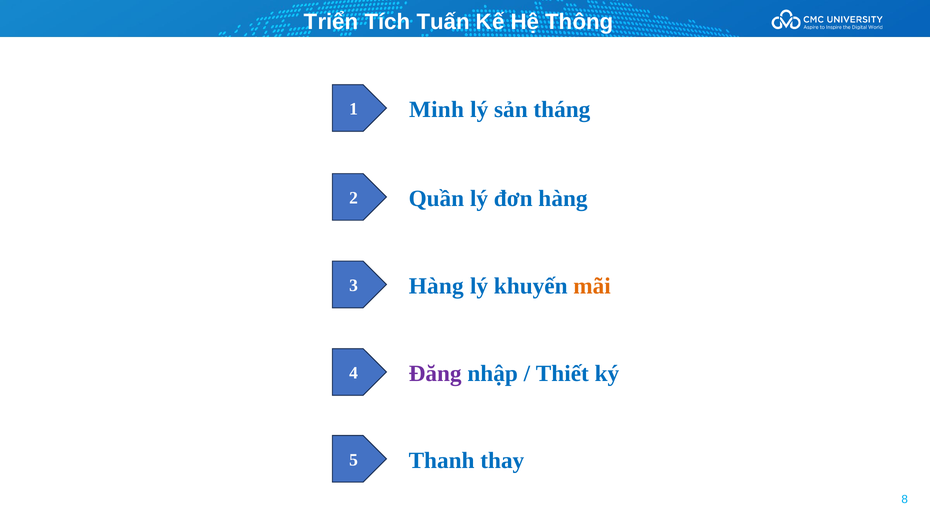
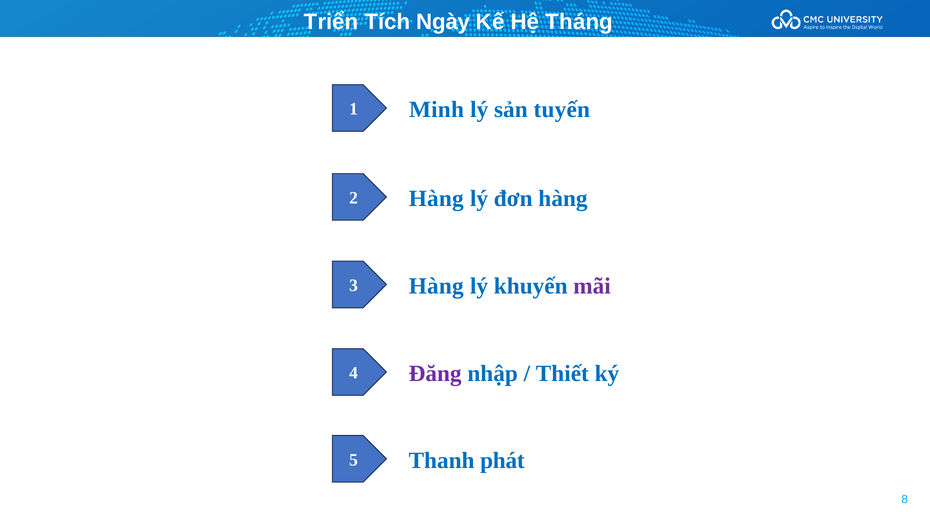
Tuấn: Tuấn -> Ngày
Thông: Thông -> Tháng
tháng: tháng -> tuyến
2 Quần: Quần -> Hàng
mãi colour: orange -> purple
thay: thay -> phát
